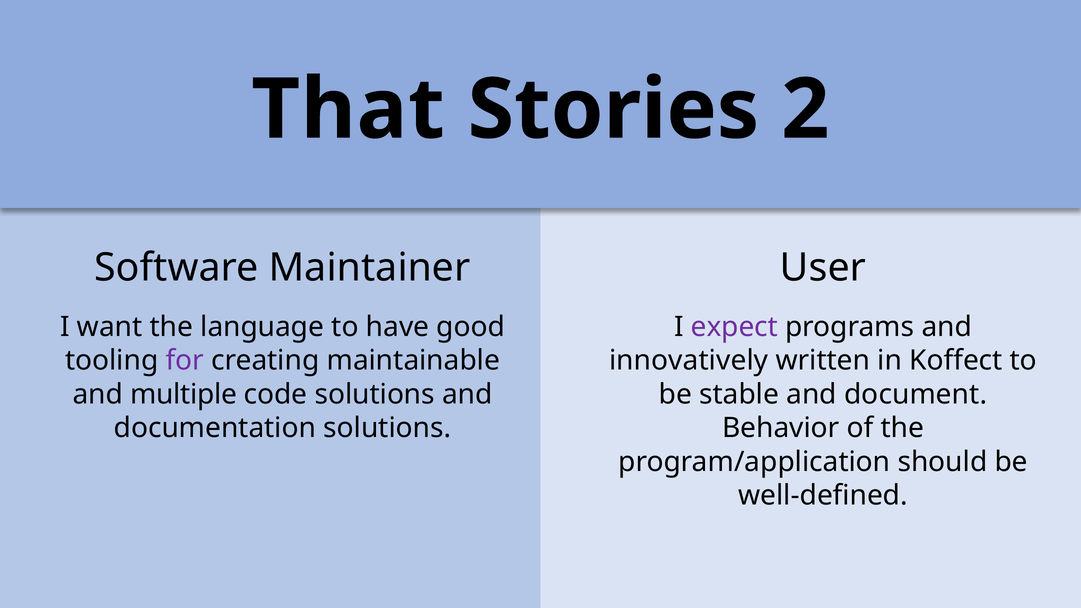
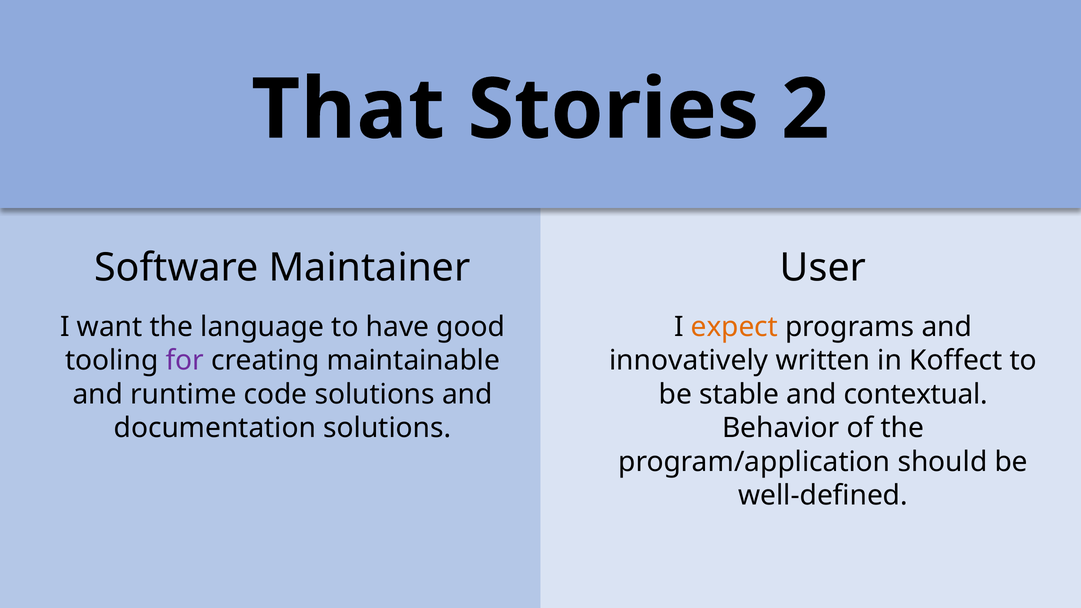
expect colour: purple -> orange
multiple: multiple -> runtime
document: document -> contextual
